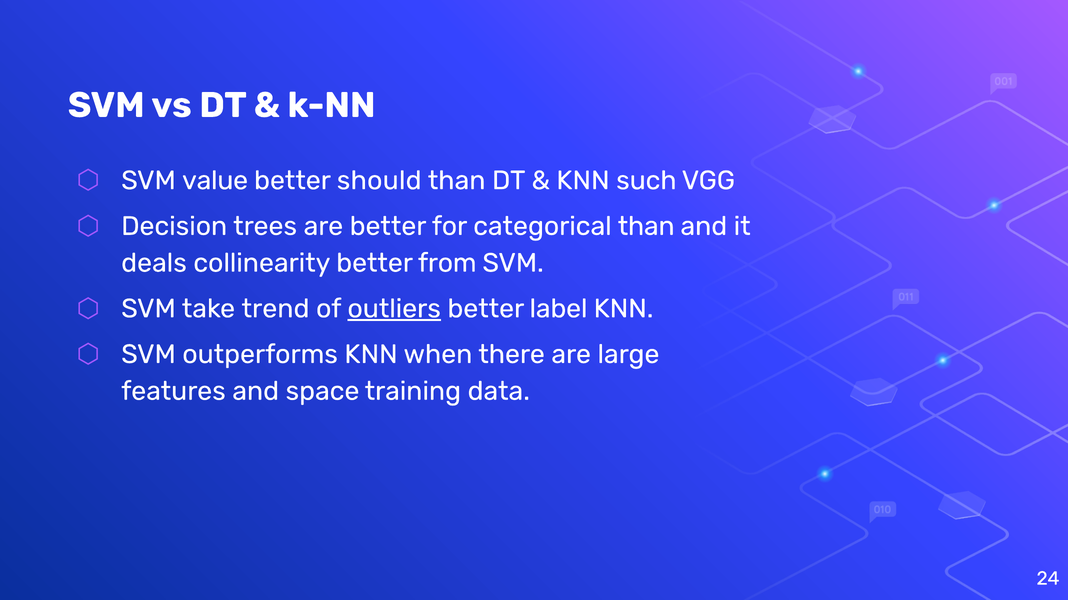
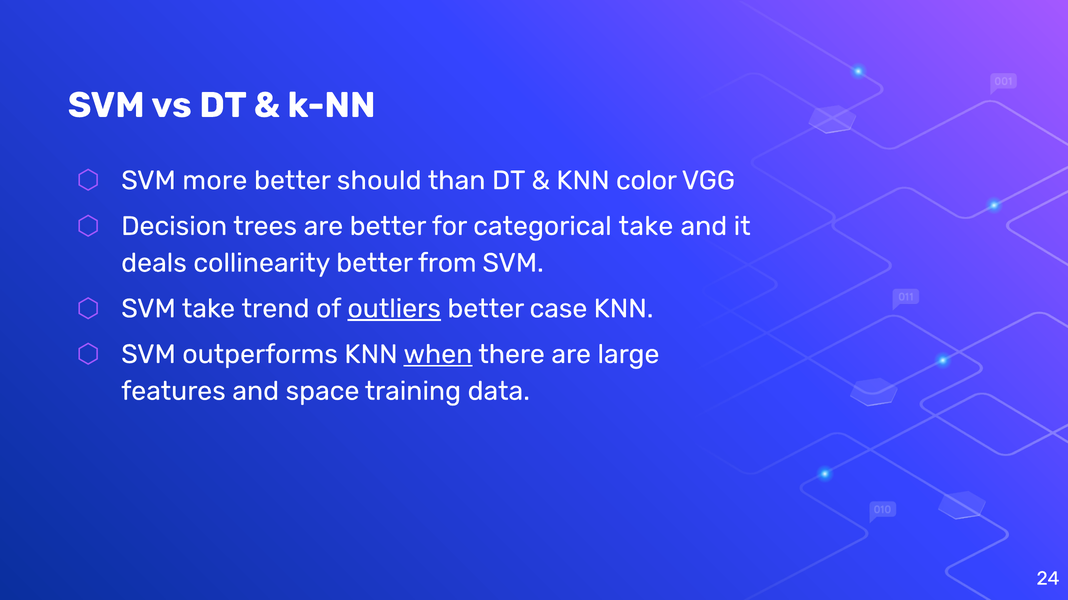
value: value -> more
such: such -> color
categorical than: than -> take
label: label -> case
when underline: none -> present
